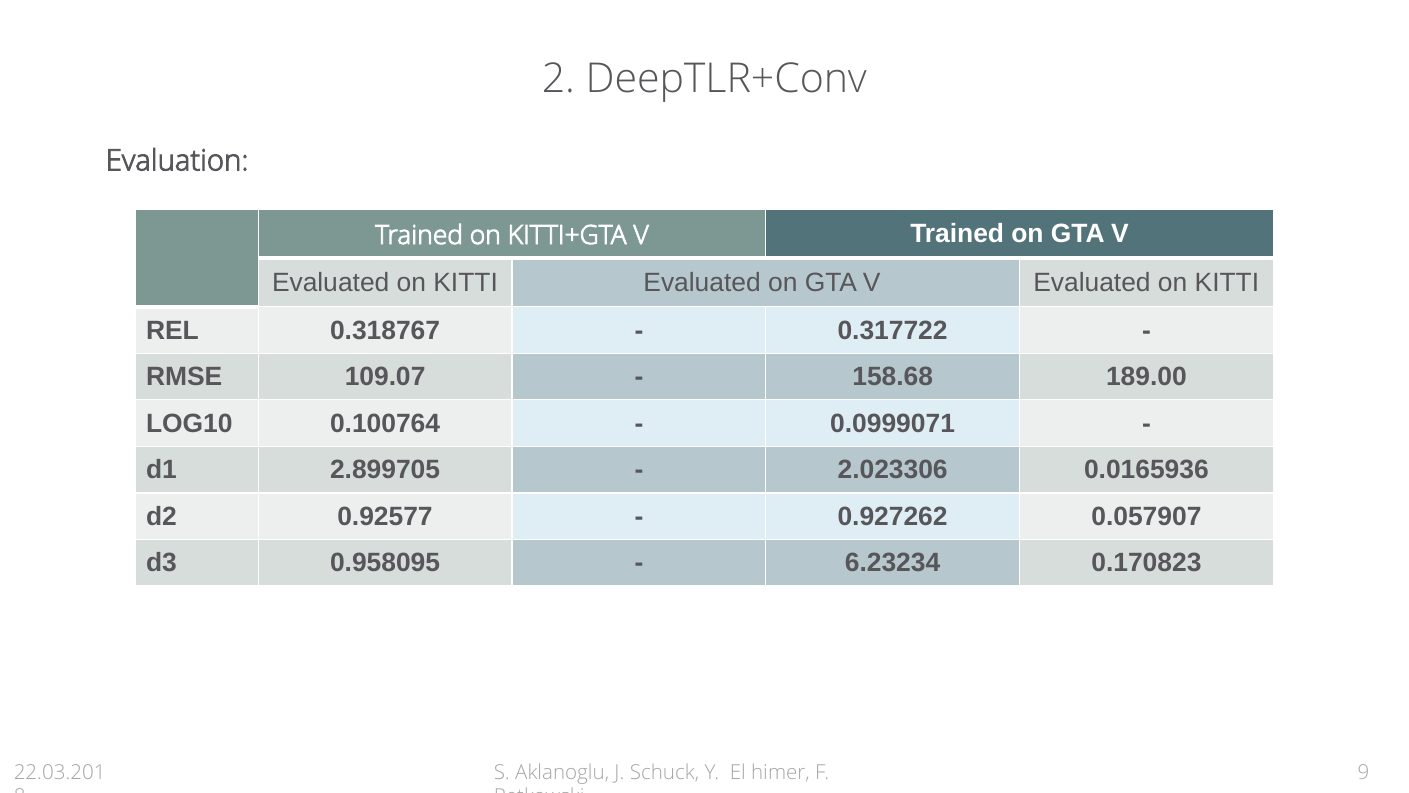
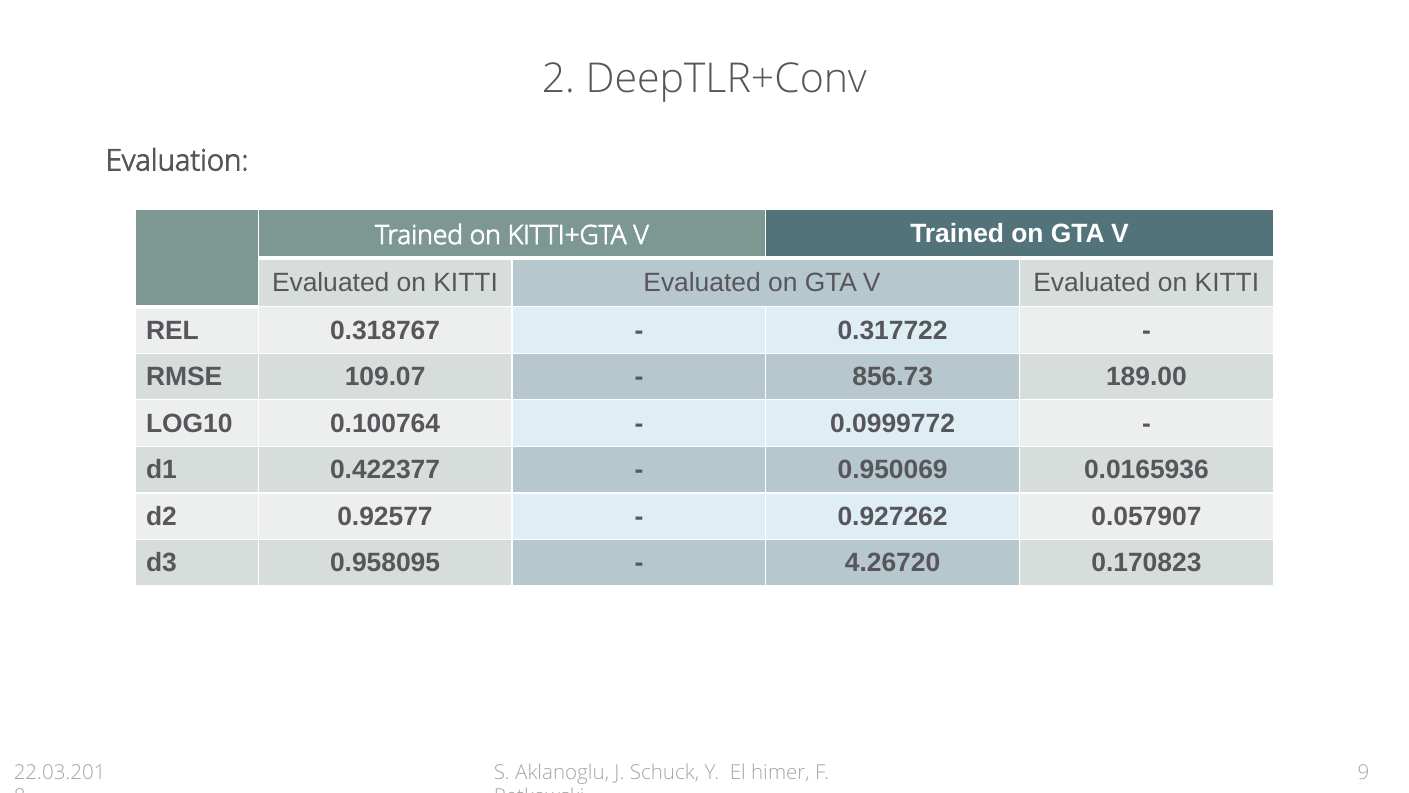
158.68: 158.68 -> 856.73
0.0999071: 0.0999071 -> 0.0999772
2.899705: 2.899705 -> 0.422377
2.023306: 2.023306 -> 0.950069
6.23234: 6.23234 -> 4.26720
